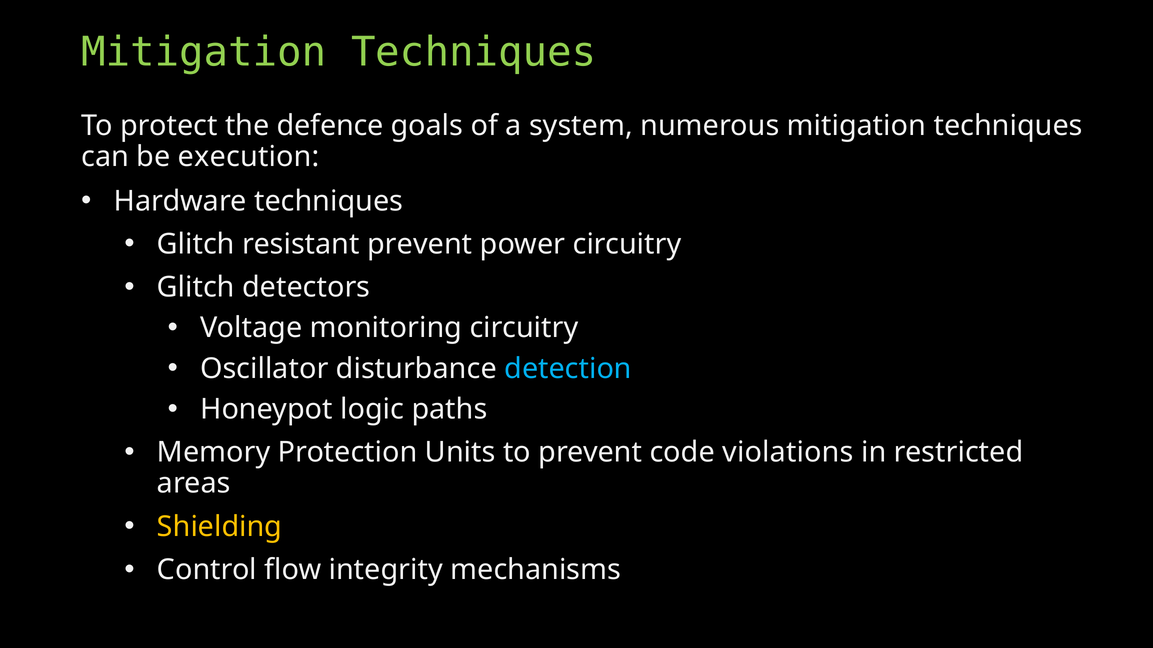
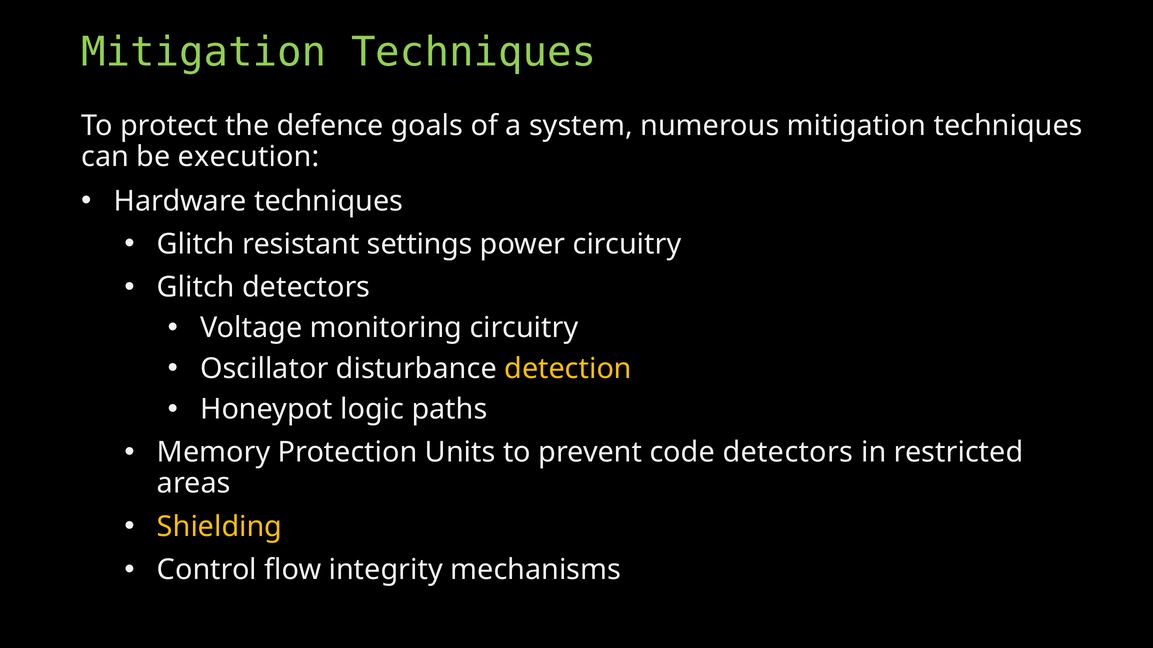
resistant prevent: prevent -> settings
detection colour: light blue -> yellow
code violations: violations -> detectors
